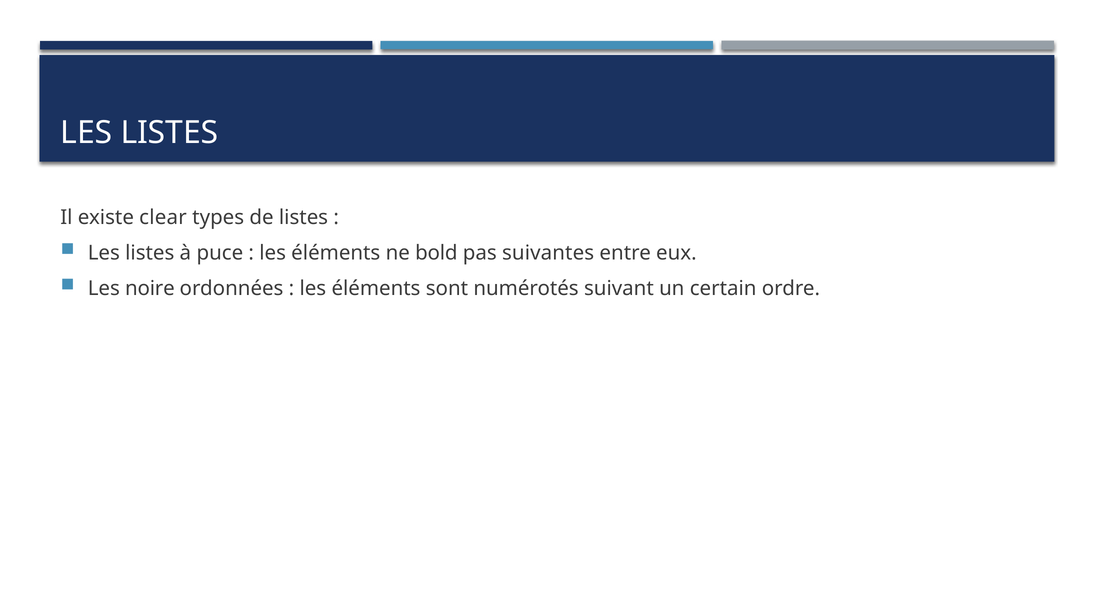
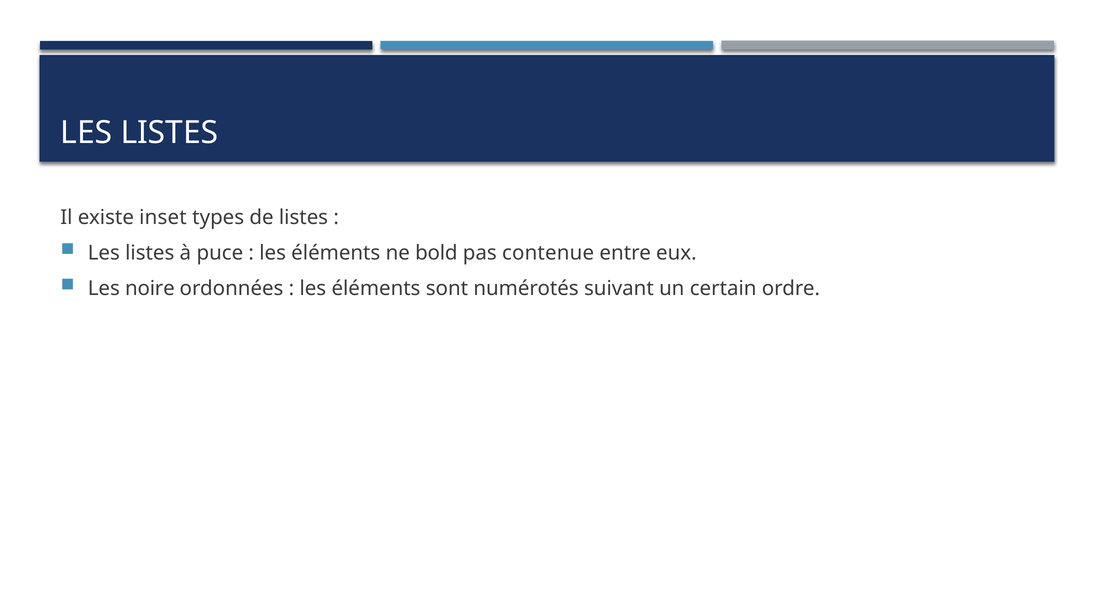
clear: clear -> inset
suivantes: suivantes -> contenue
